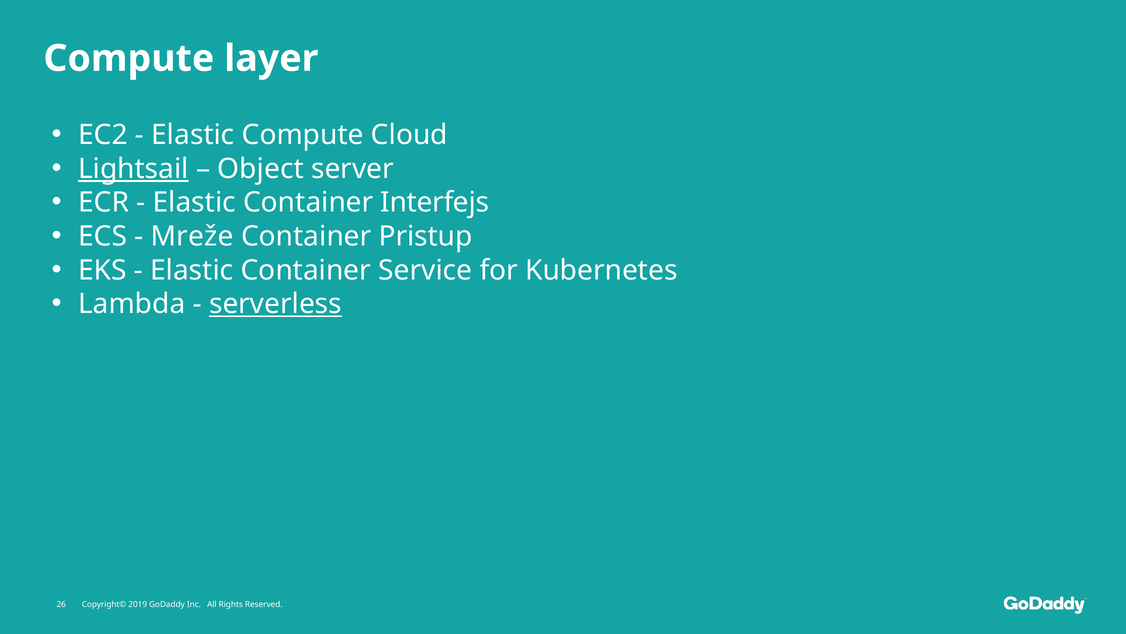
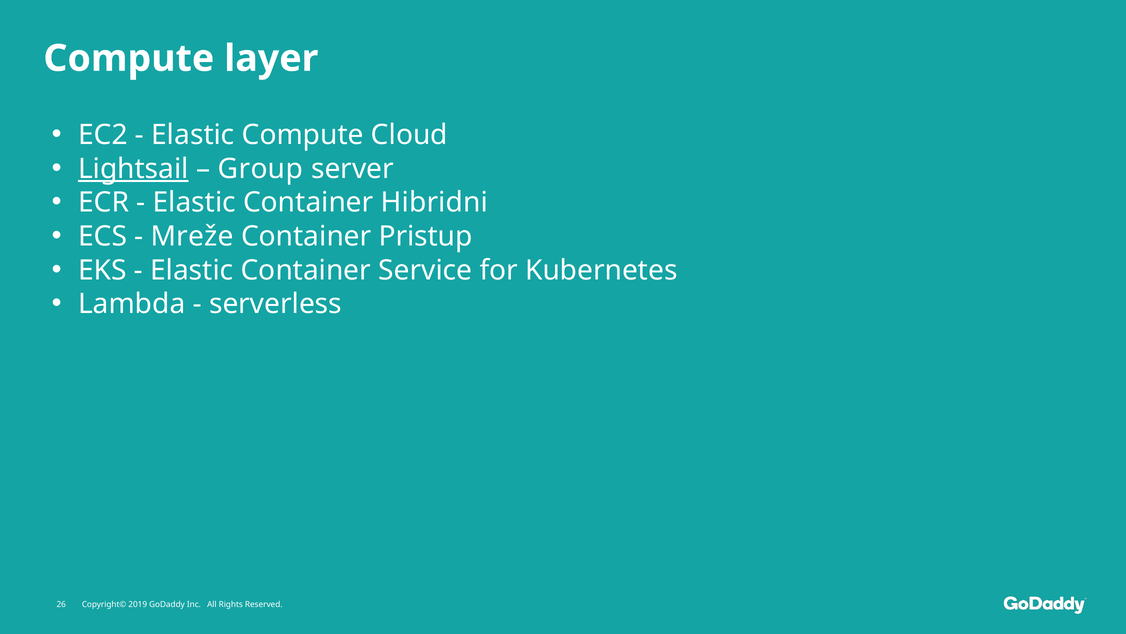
Object: Object -> Group
Interfejs: Interfejs -> Hibridni
serverless underline: present -> none
